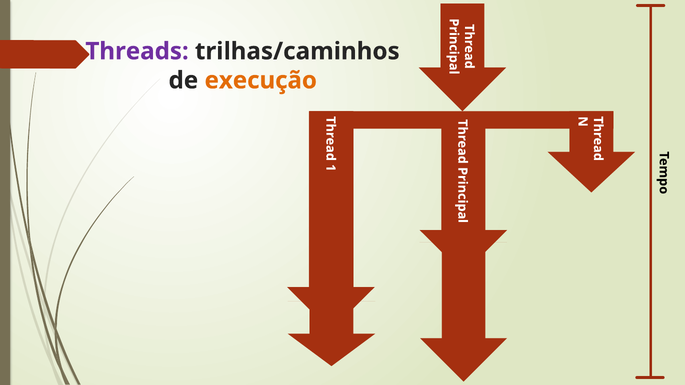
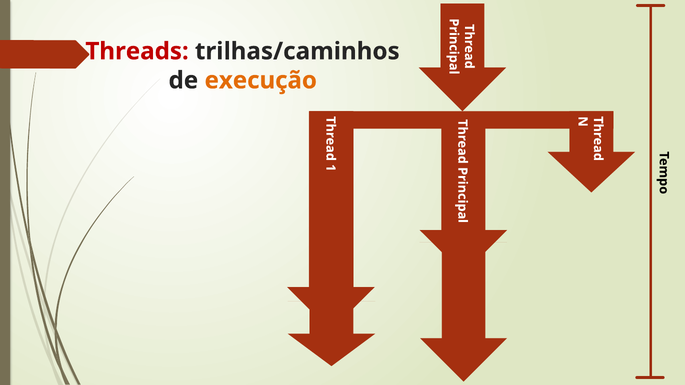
Threads colour: purple -> red
